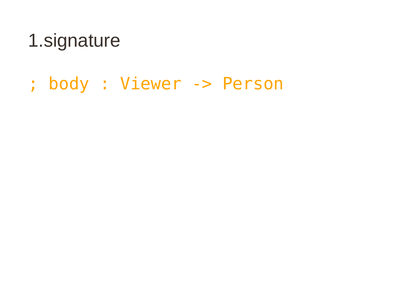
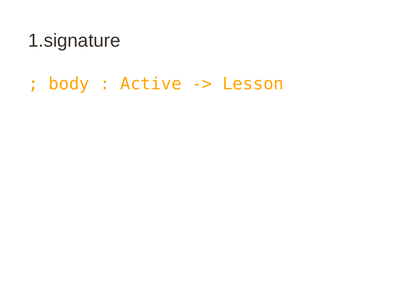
Viewer: Viewer -> Active
Person: Person -> Lesson
